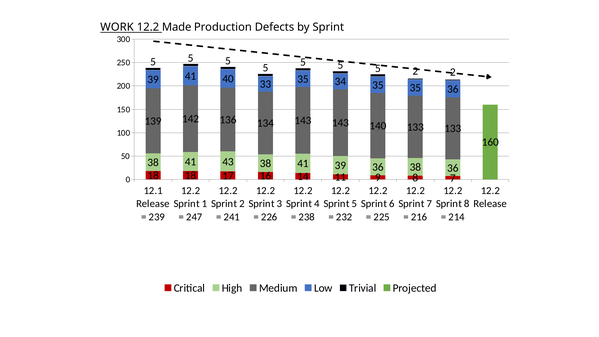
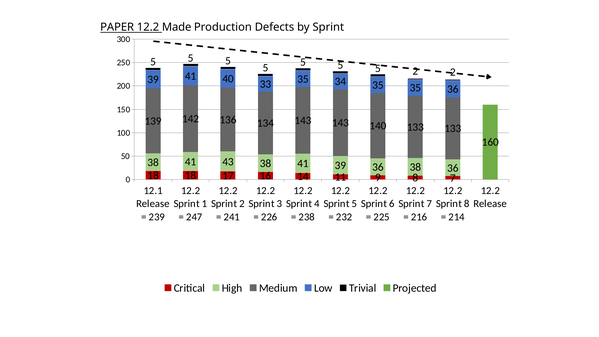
WORK: WORK -> PAPER
